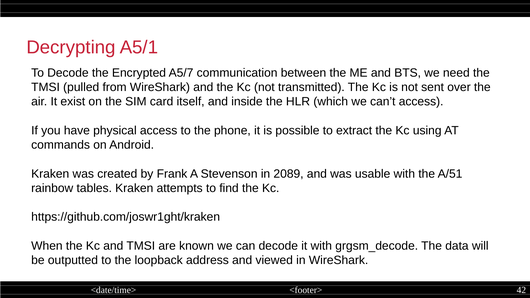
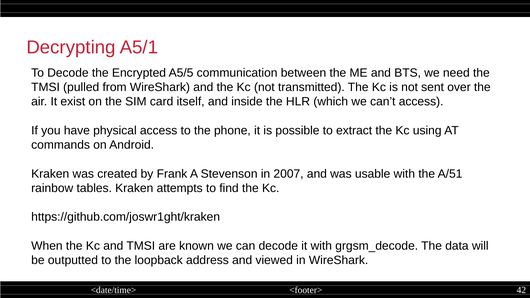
A5/7: A5/7 -> A5/5
2089: 2089 -> 2007
